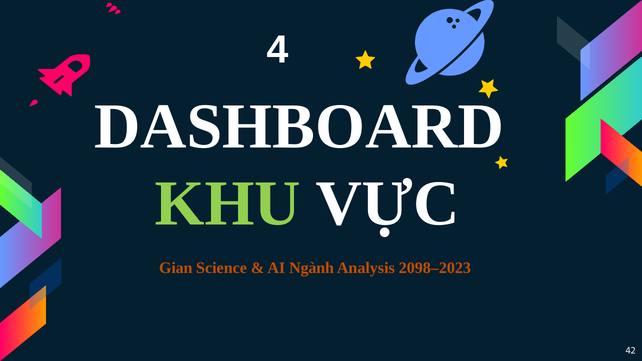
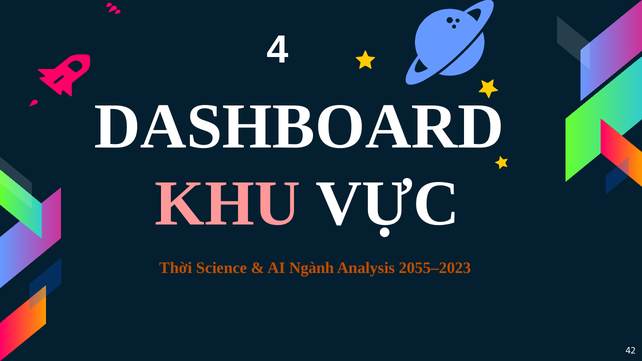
KHU colour: light green -> pink
Gian: Gian -> Thời
2098–2023: 2098–2023 -> 2055–2023
